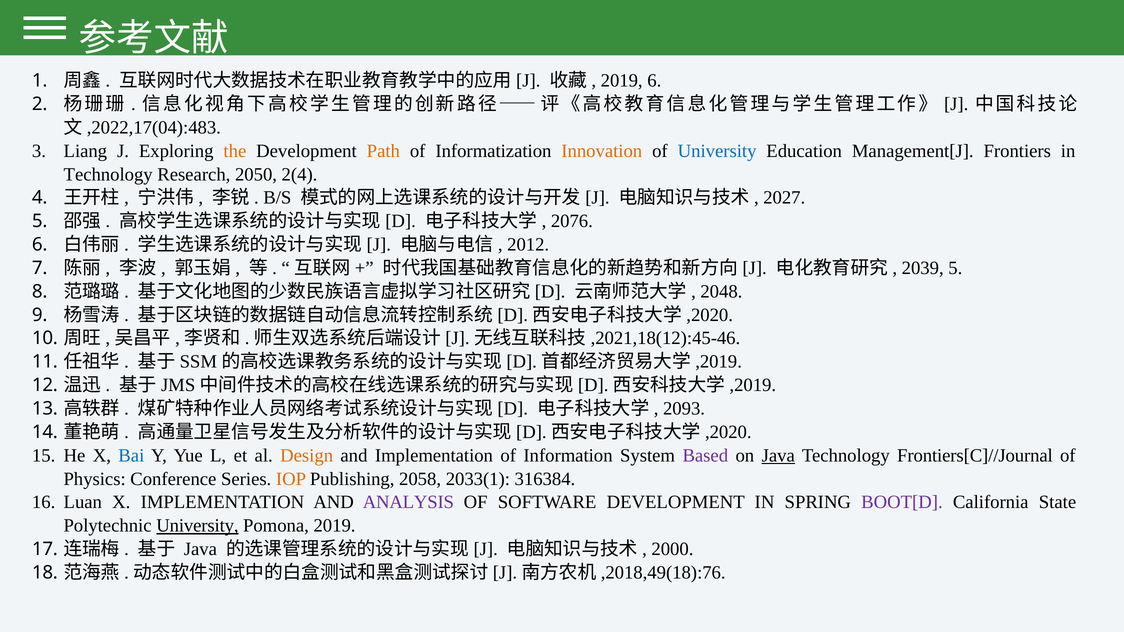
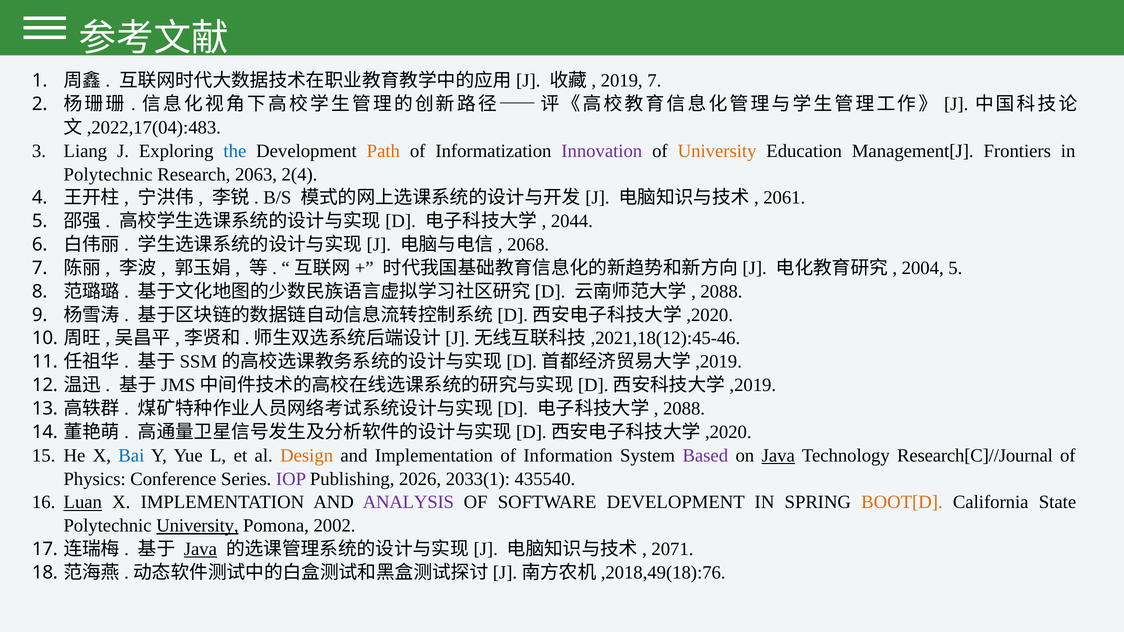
2019 6: 6 -> 7
the colour: orange -> blue
Innovation colour: orange -> purple
University at (717, 151) colour: blue -> orange
Technology at (108, 174): Technology -> Polytechnic
2050: 2050 -> 2063
2027: 2027 -> 2061
2076: 2076 -> 2044
2012: 2012 -> 2068
2039: 2039 -> 2004
2048 at (721, 292): 2048 -> 2088
2093 at (684, 409): 2093 -> 2088
Frontiers[C]//Journal: Frontiers[C]//Journal -> Research[C]//Journal
IOP colour: orange -> purple
2058: 2058 -> 2026
316384: 316384 -> 435540
Luan underline: none -> present
BOOT[D colour: purple -> orange
Pomona 2019: 2019 -> 2002
Java at (200, 549) underline: none -> present
2000: 2000 -> 2071
